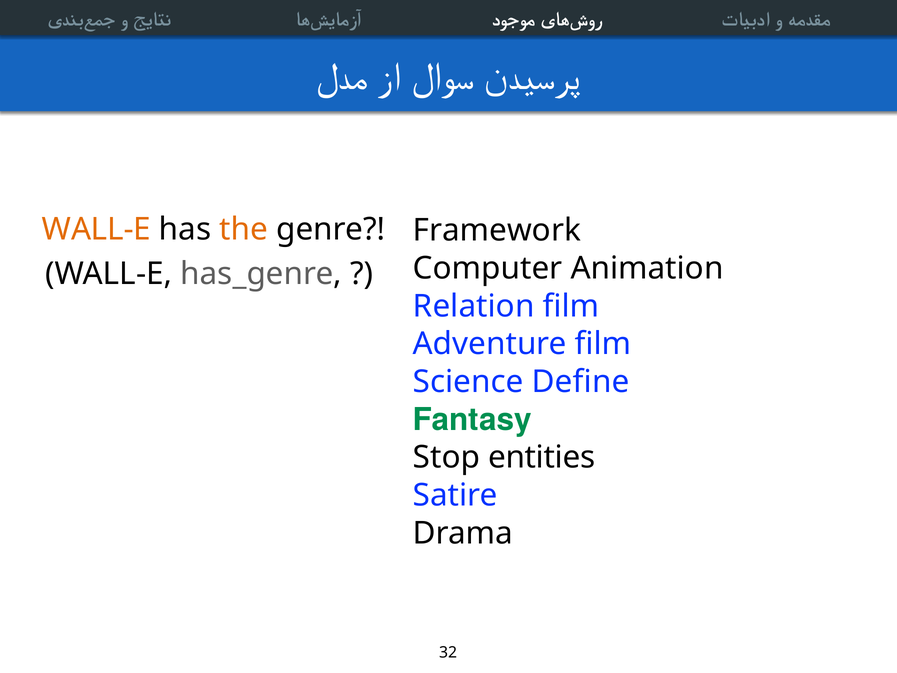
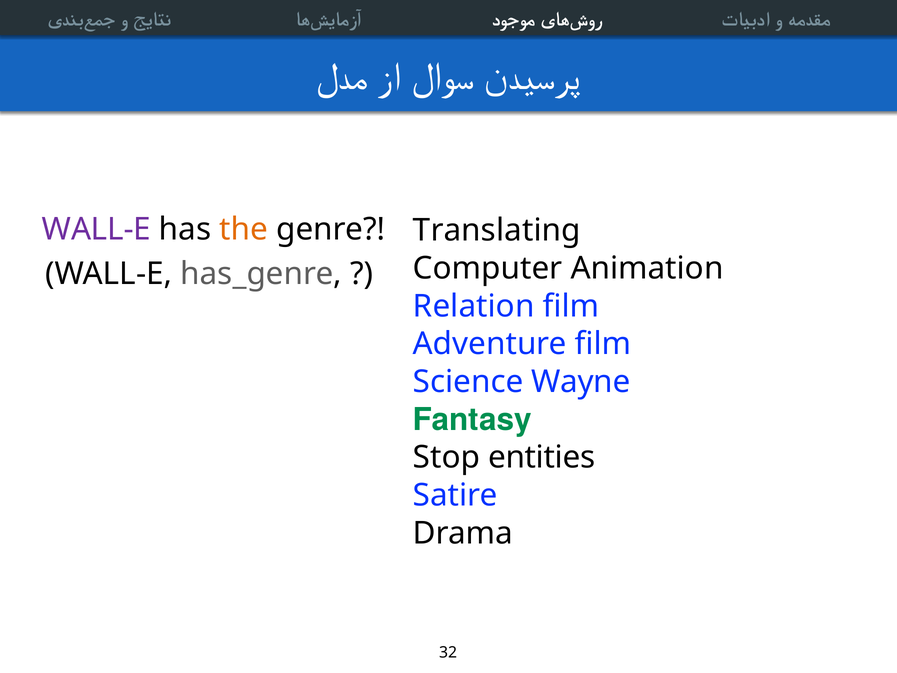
WALL-E at (96, 229) colour: orange -> purple
Framework: Framework -> Translating
Define: Define -> Wayne
